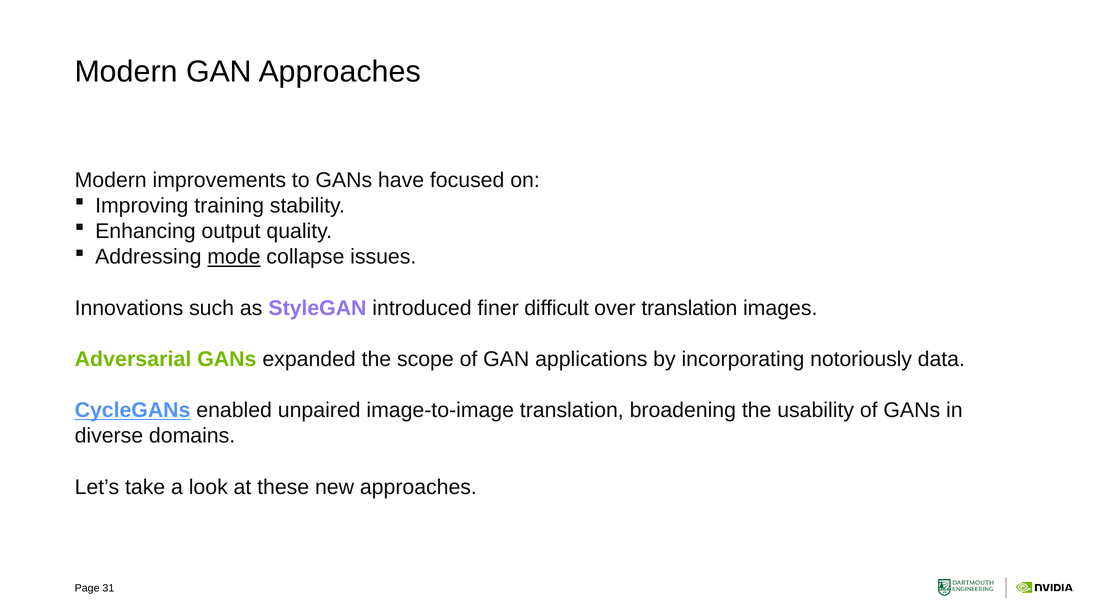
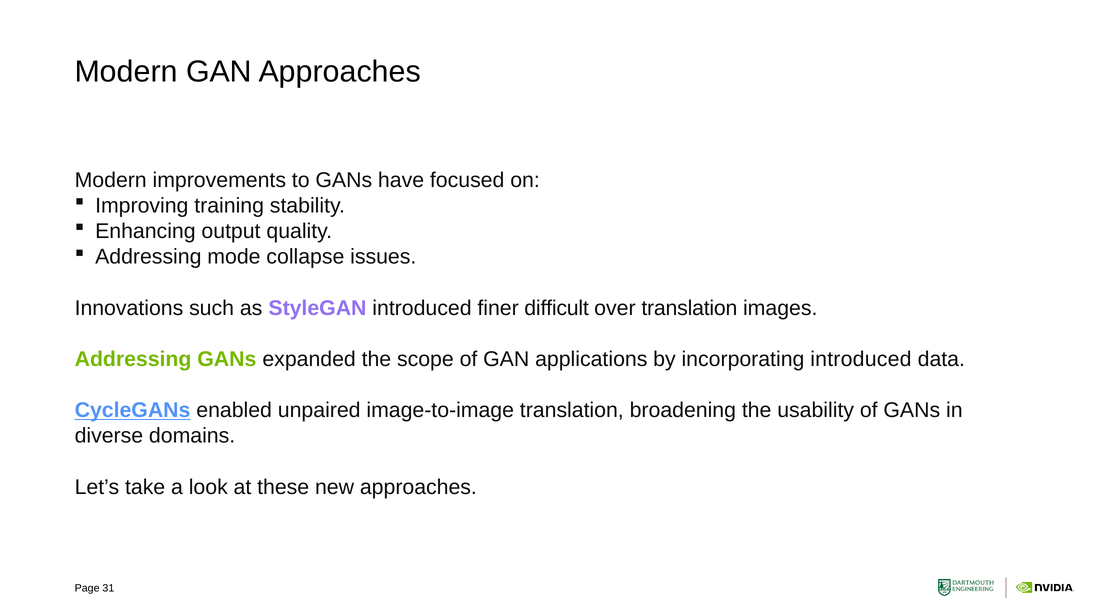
mode underline: present -> none
Adversarial at (133, 359): Adversarial -> Addressing
incorporating notoriously: notoriously -> introduced
